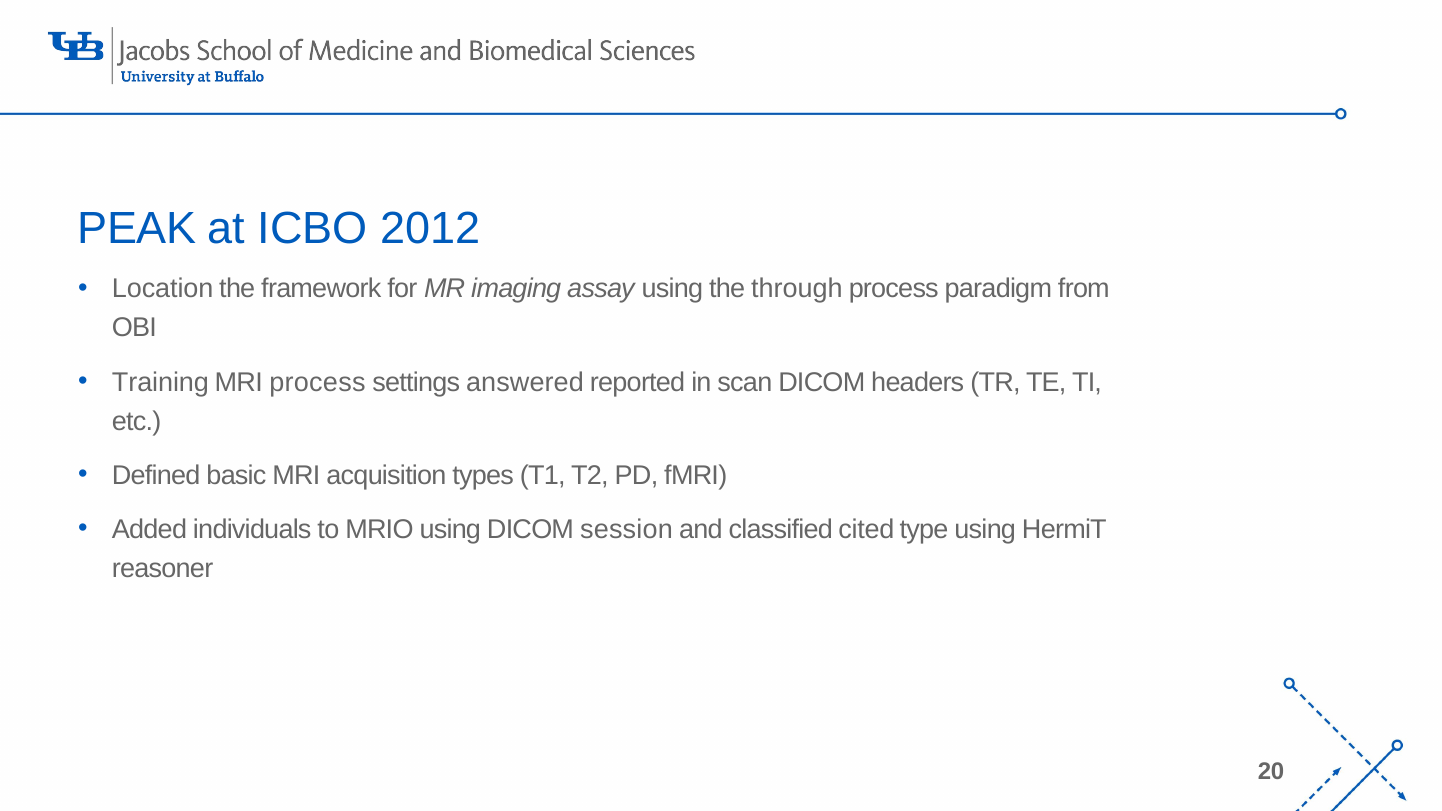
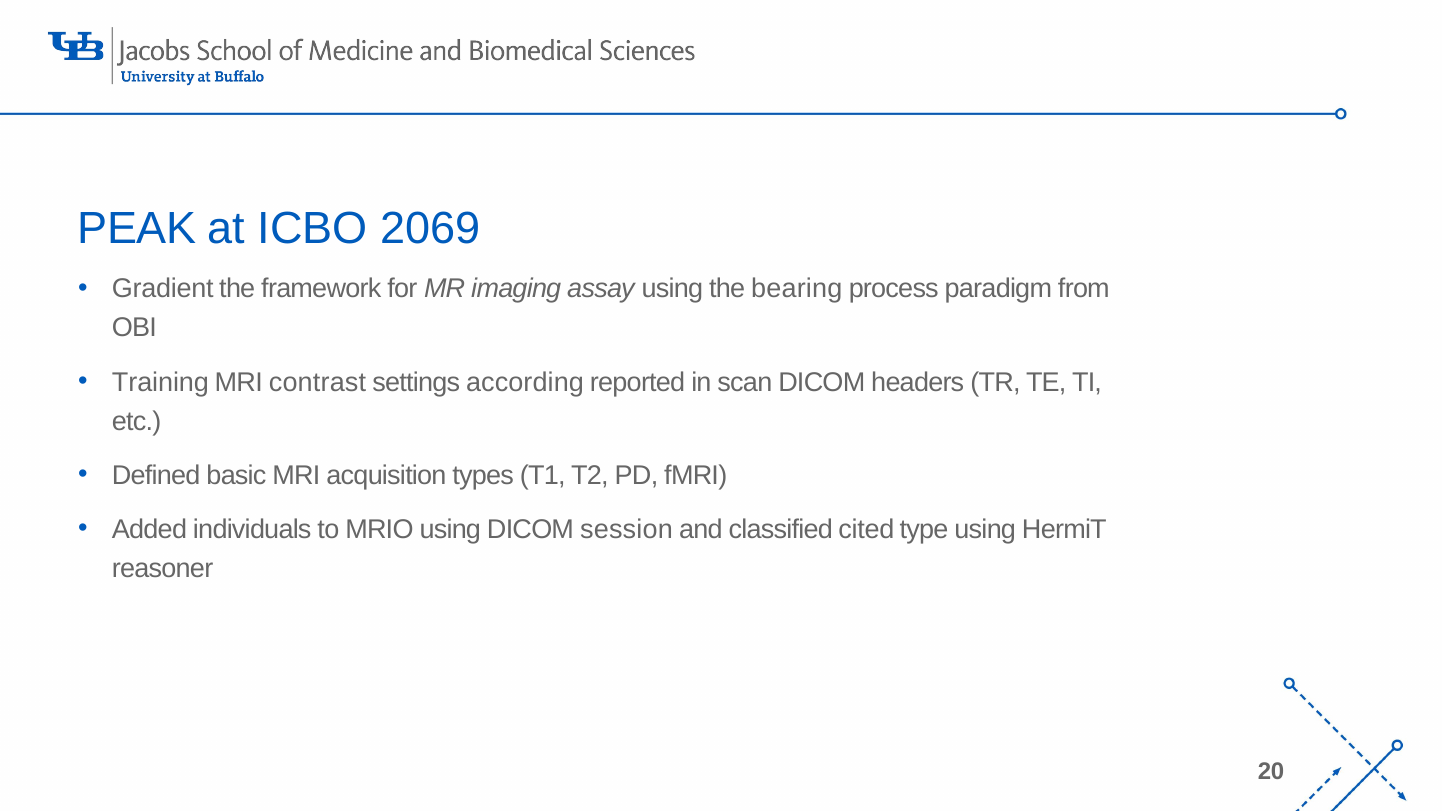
2012: 2012 -> 2069
Location: Location -> Gradient
through: through -> bearing
MRI process: process -> contrast
answered: answered -> according
